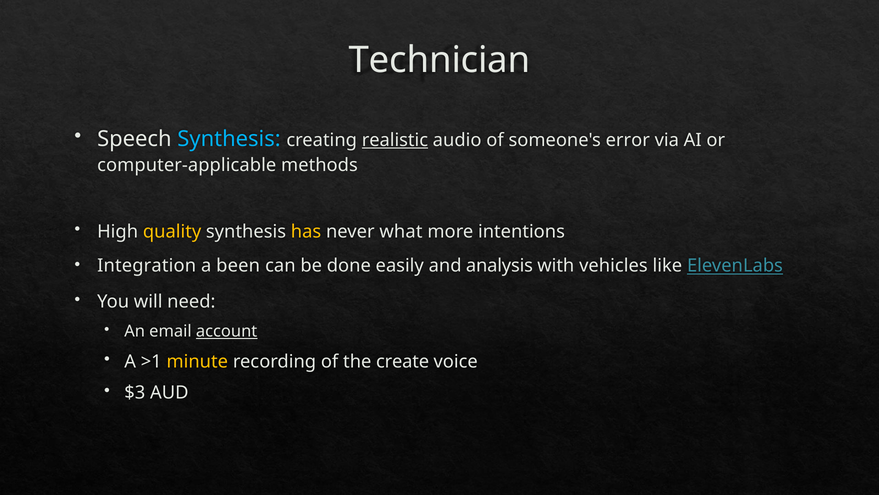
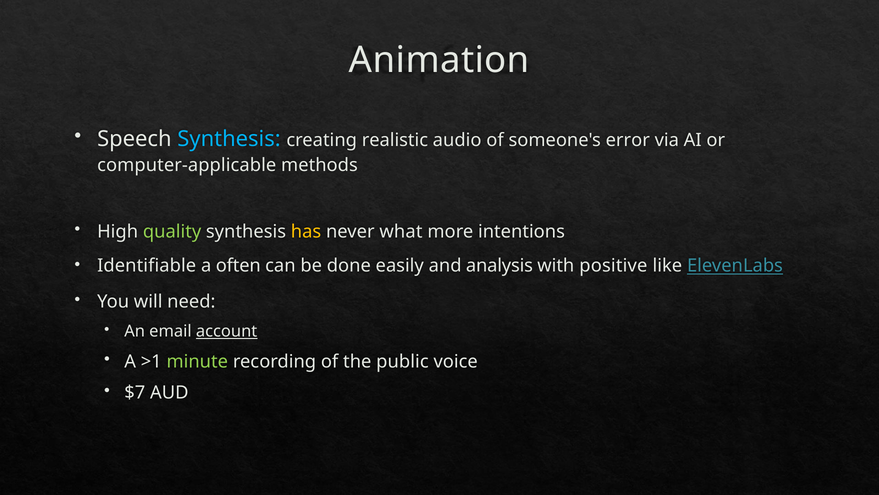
Technician: Technician -> Animation
realistic underline: present -> none
quality colour: yellow -> light green
Integration: Integration -> Identifiable
been: been -> often
vehicles: vehicles -> positive
minute colour: yellow -> light green
create: create -> public
$3: $3 -> $7
